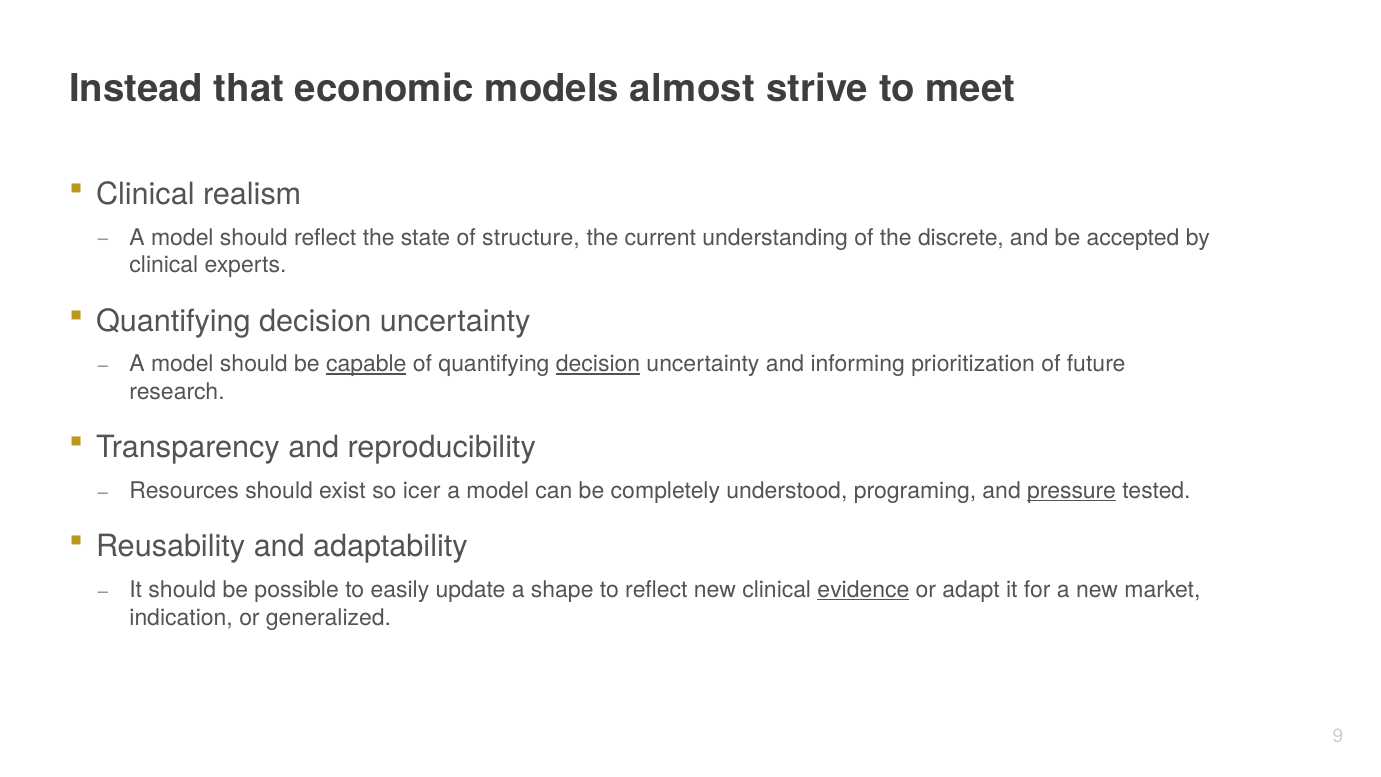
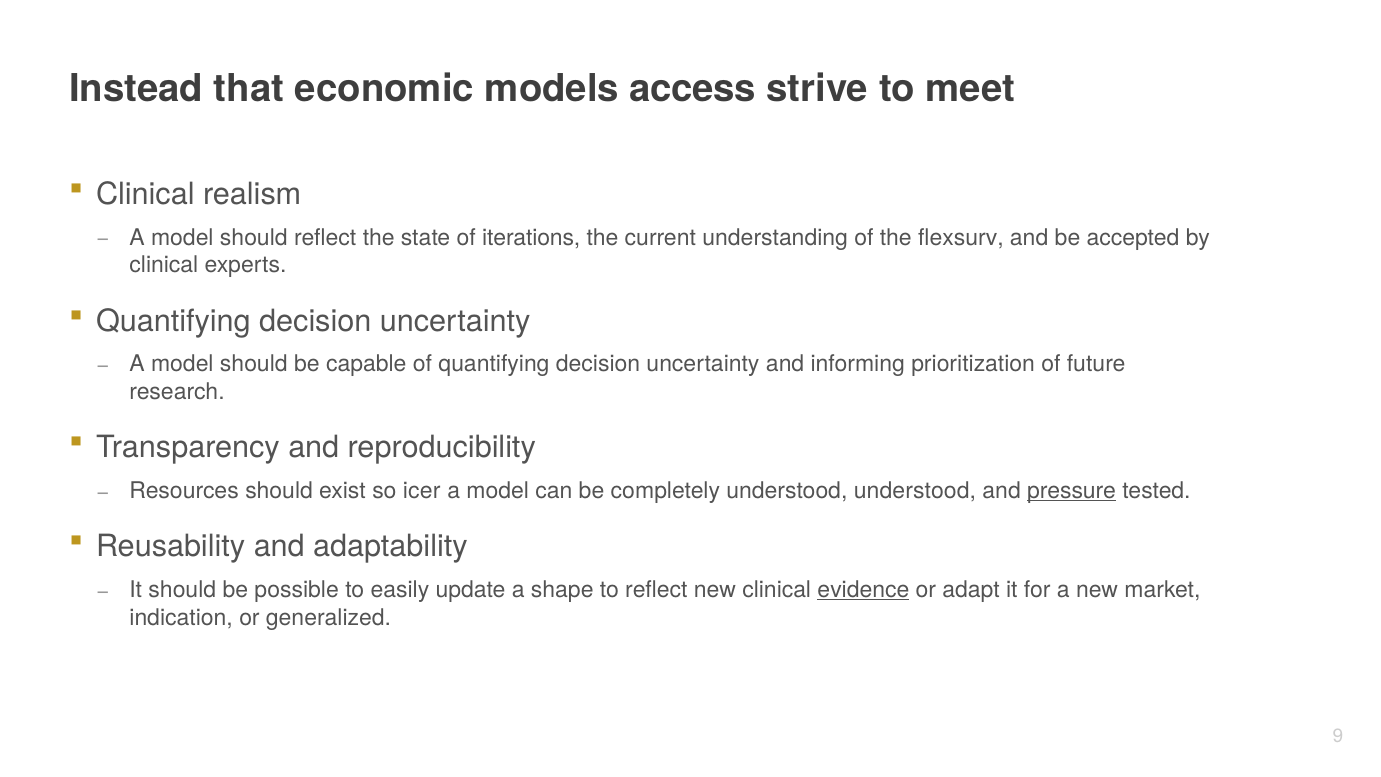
almost: almost -> access
structure: structure -> iterations
discrete: discrete -> flexsurv
capable underline: present -> none
decision at (598, 364) underline: present -> none
understood programing: programing -> understood
